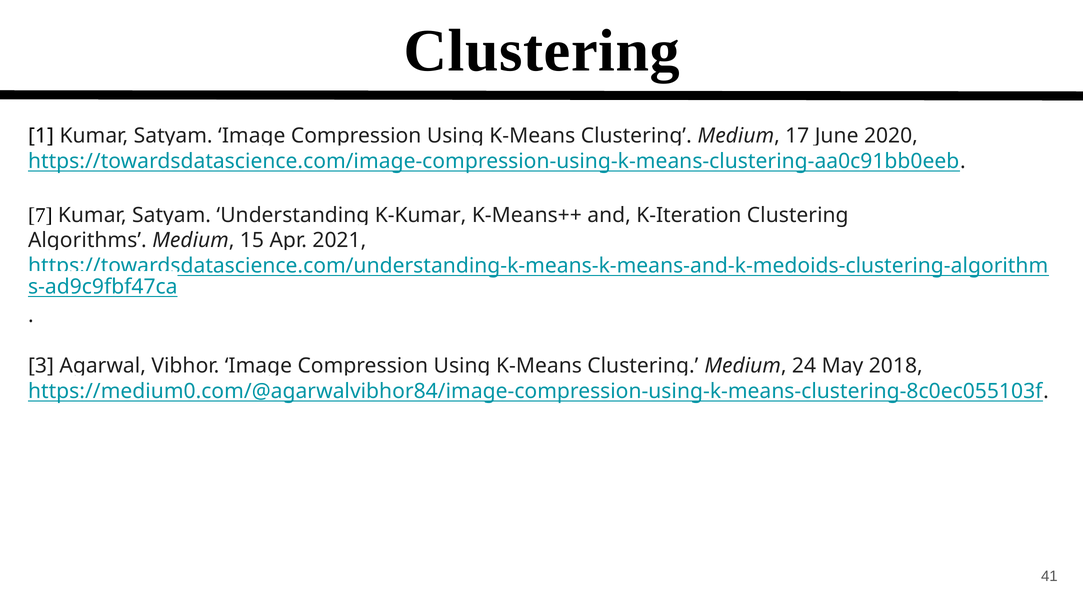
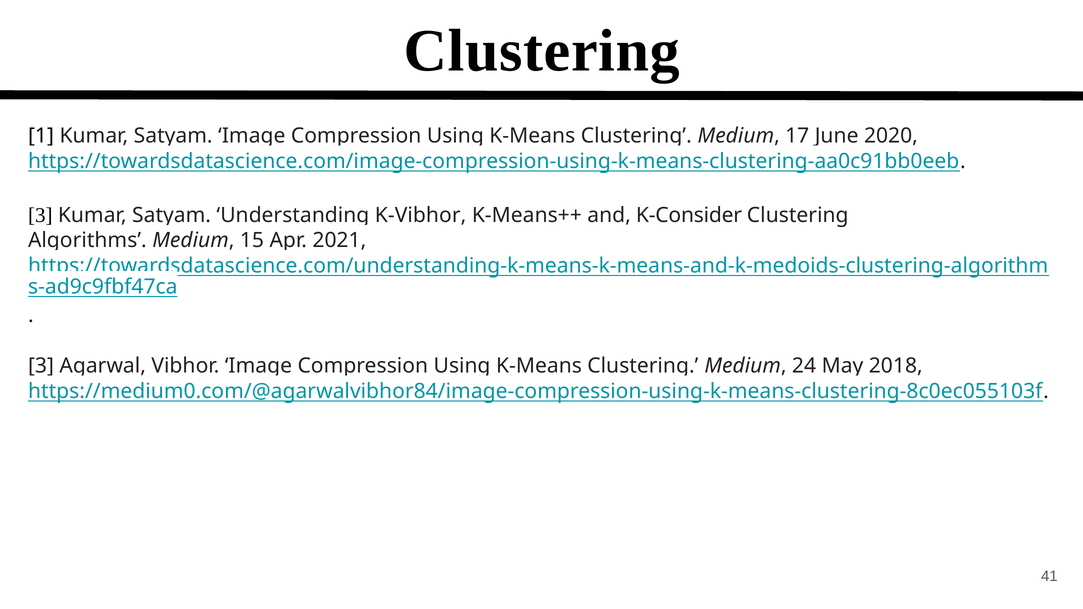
7 at (40, 215): 7 -> 3
K-Kumar: K-Kumar -> K-Vibhor
K-Iteration: K-Iteration -> K-Consider
